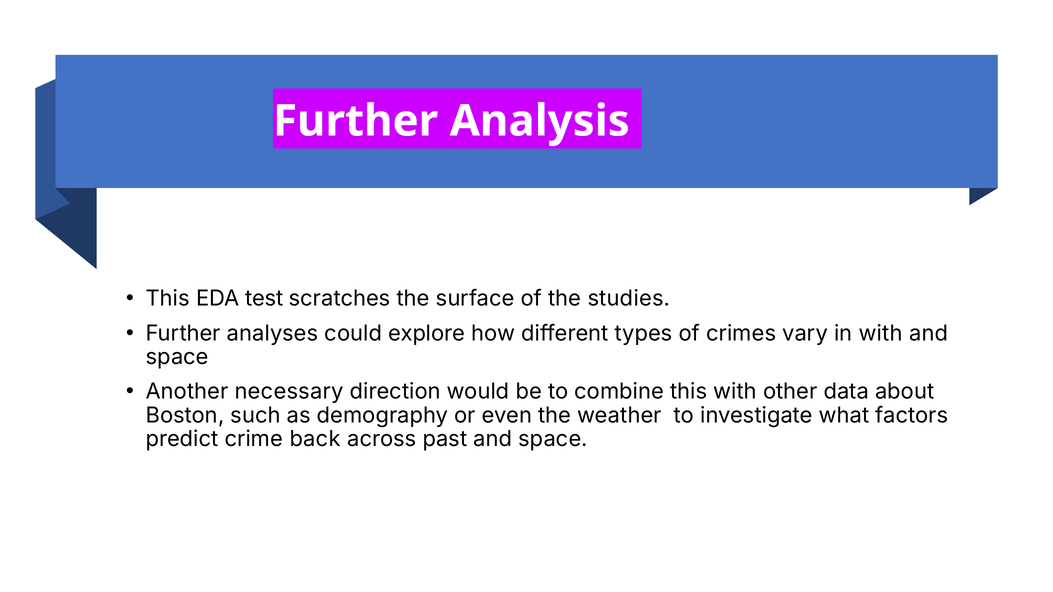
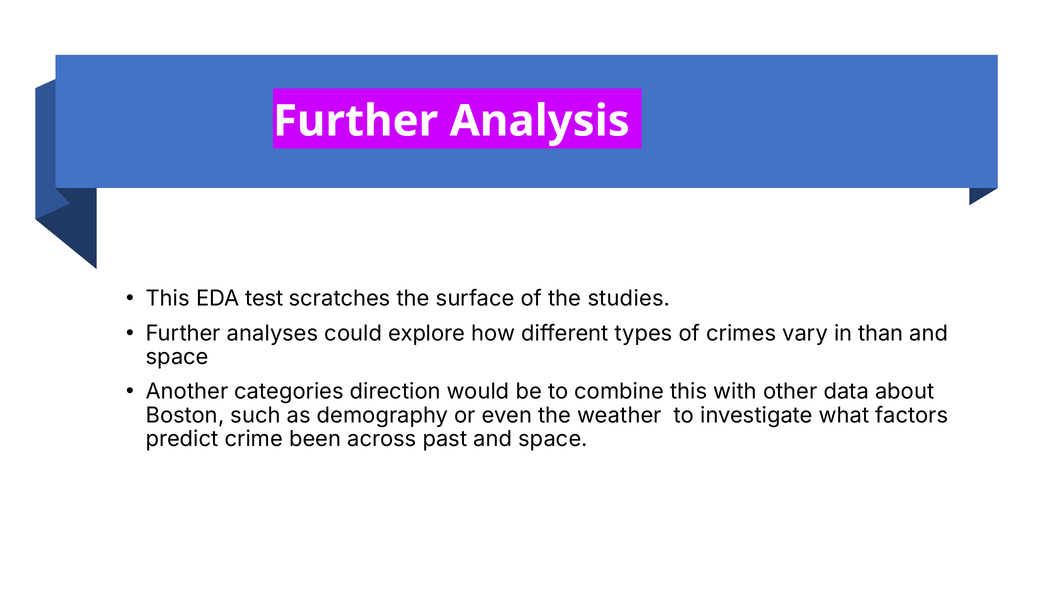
in with: with -> than
necessary: necessary -> categories
back: back -> been
